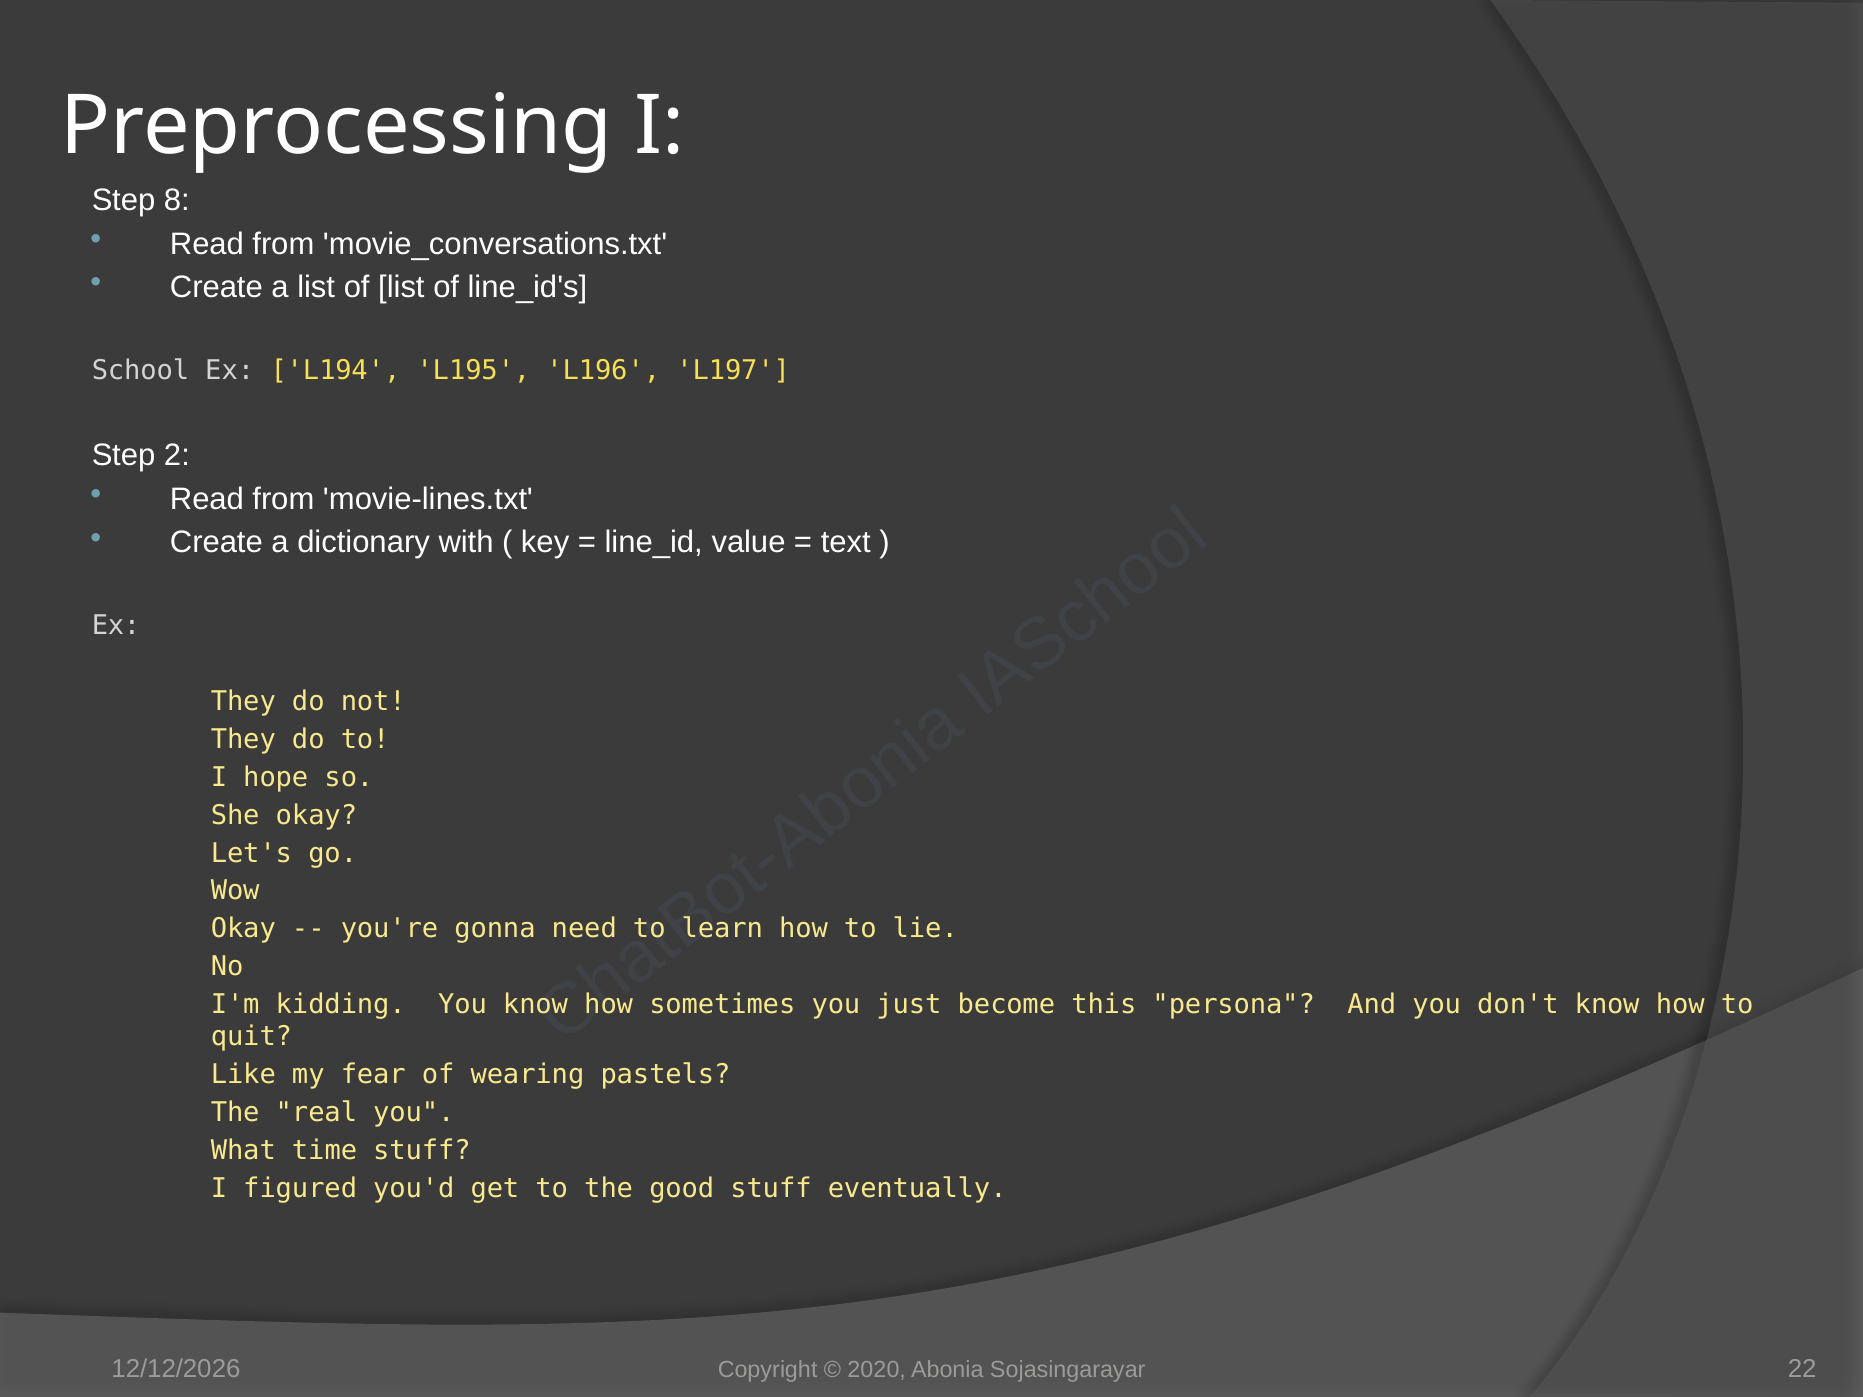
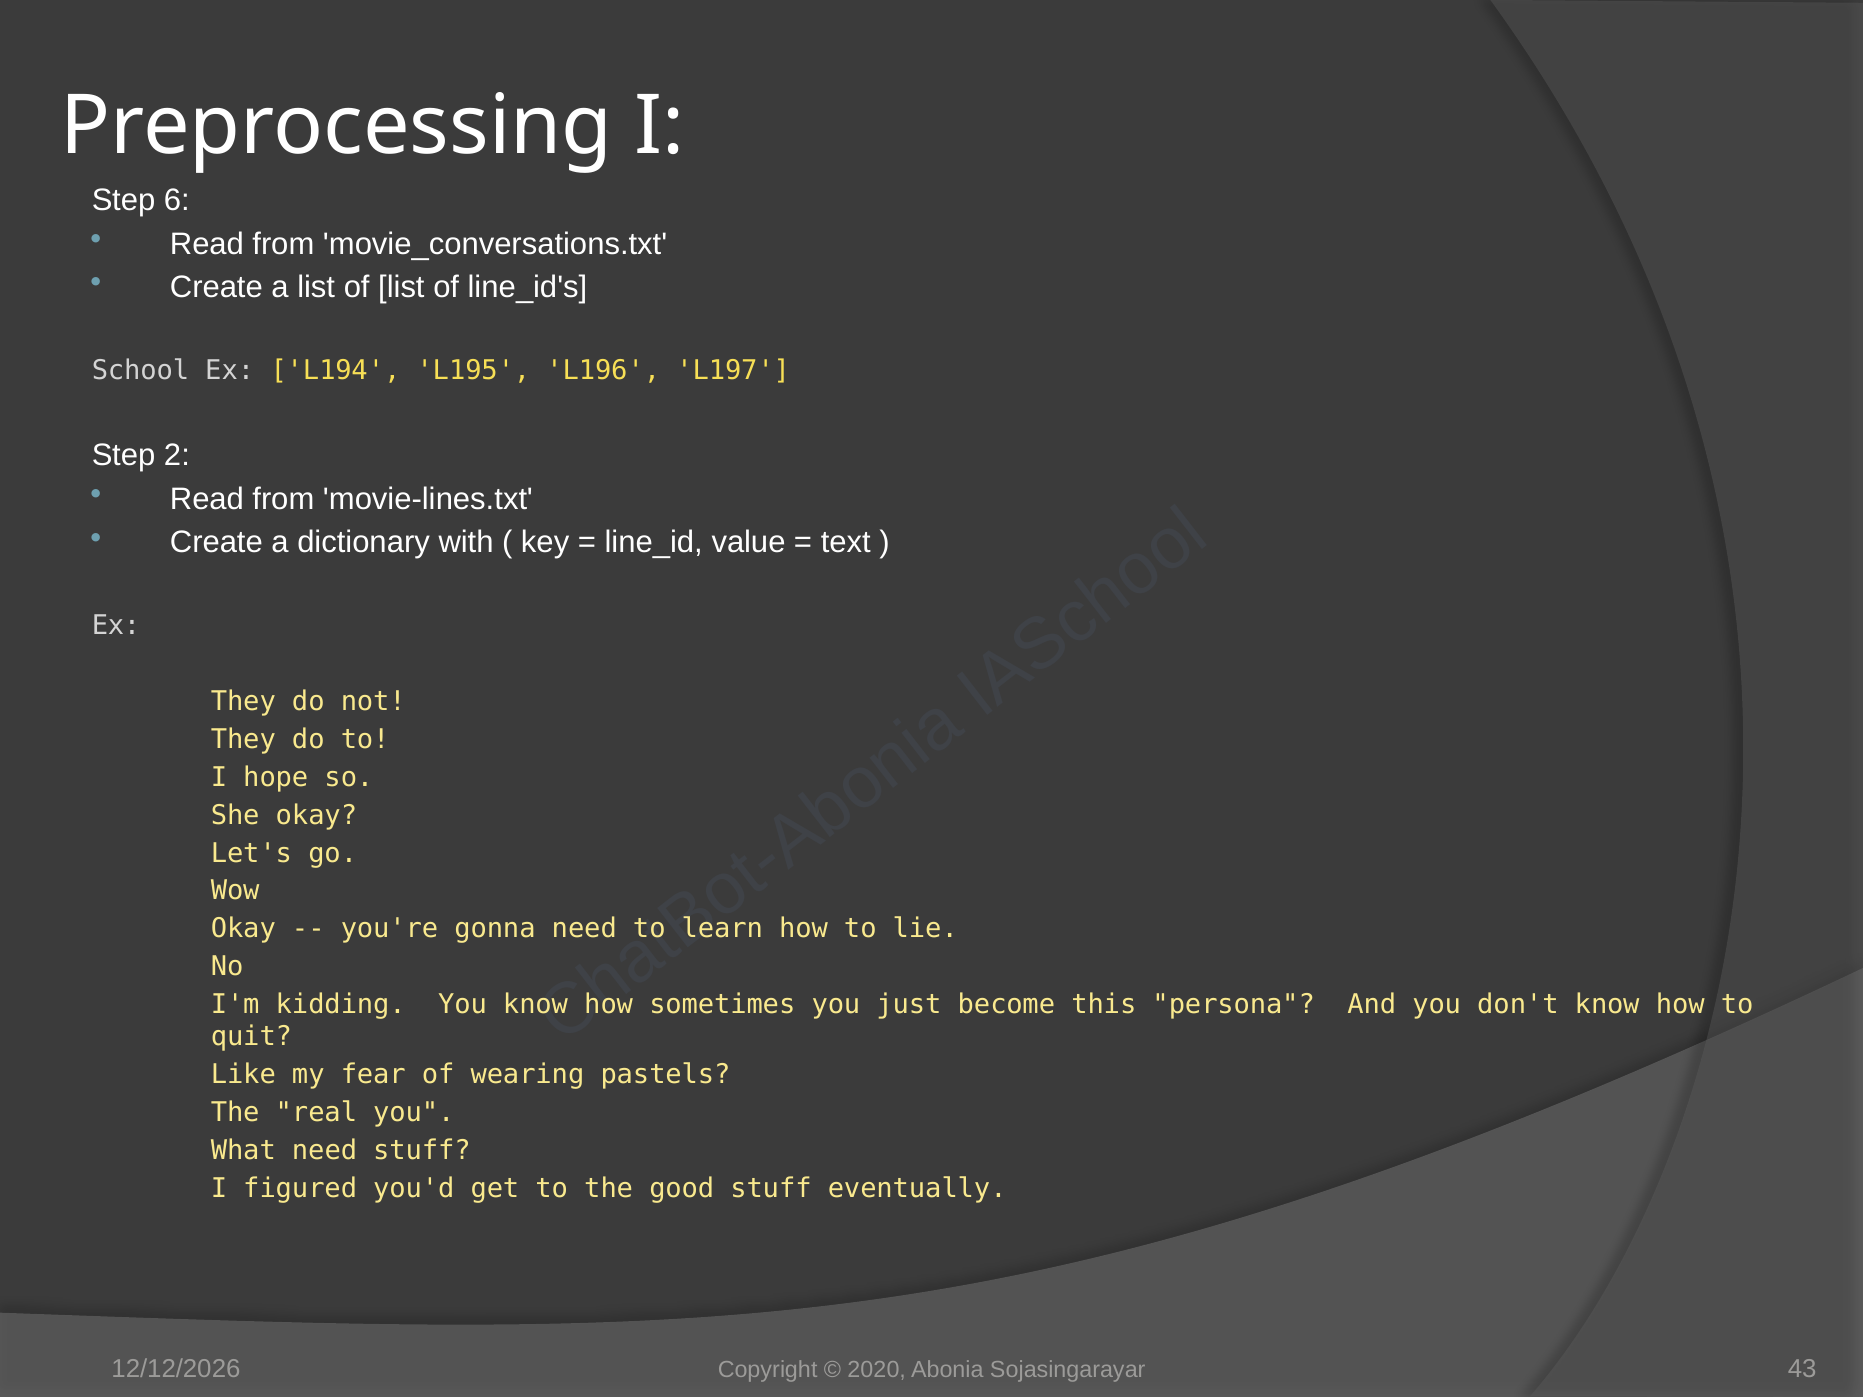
8: 8 -> 6
What time: time -> need
22: 22 -> 43
